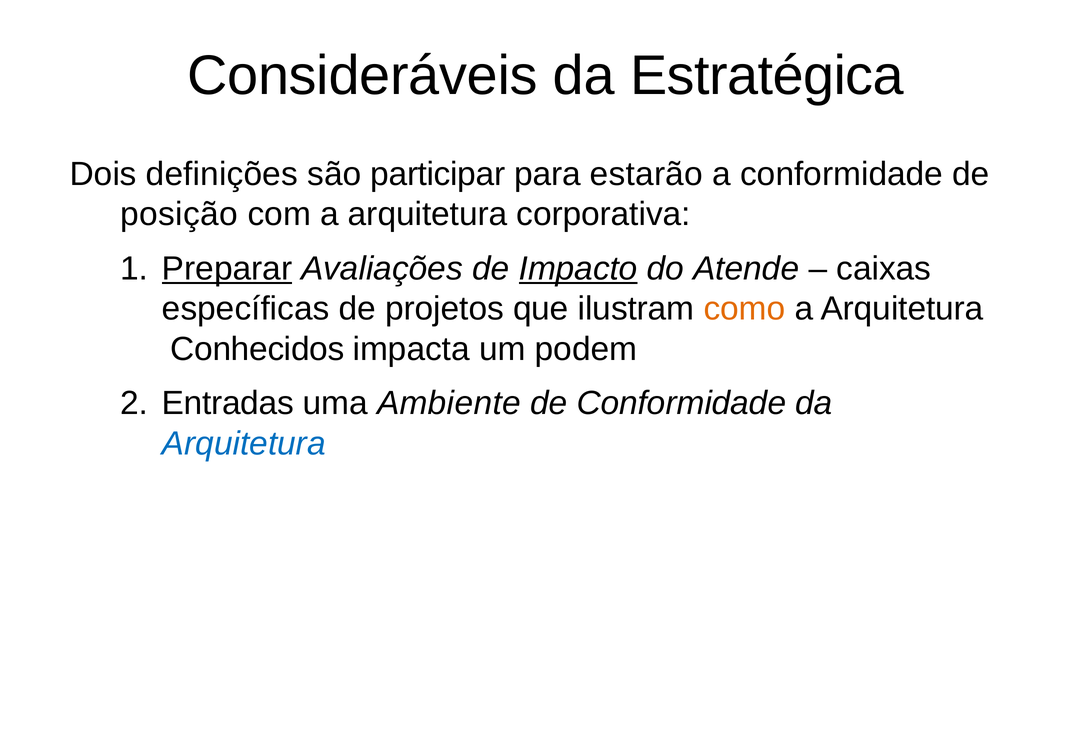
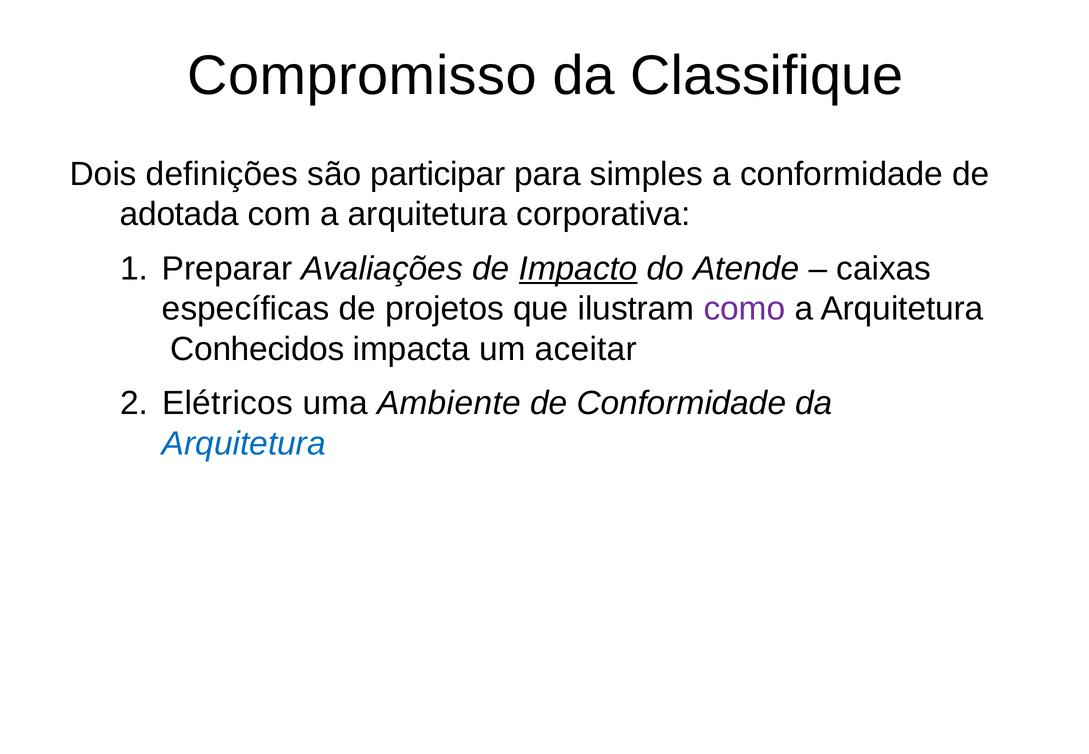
Consideráveis: Consideráveis -> Compromisso
Estratégica: Estratégica -> Classifique
estarão: estarão -> simples
posição: posição -> adotada
Preparar underline: present -> none
como colour: orange -> purple
podem: podem -> aceitar
Entradas: Entradas -> Elétricos
